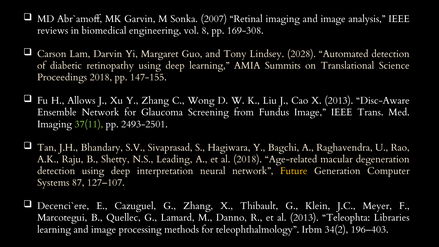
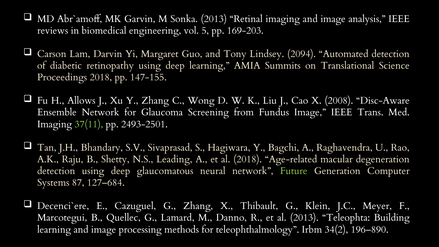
Sonka 2007: 2007 -> 2013
8: 8 -> 5
169-308: 169-308 -> 169-203
2028: 2028 -> 2094
X 2013: 2013 -> 2008
interpretation: interpretation -> glaucomatous
Future colour: yellow -> light green
127–107: 127–107 -> 127–684
Libraries: Libraries -> Building
196–403: 196–403 -> 196–890
